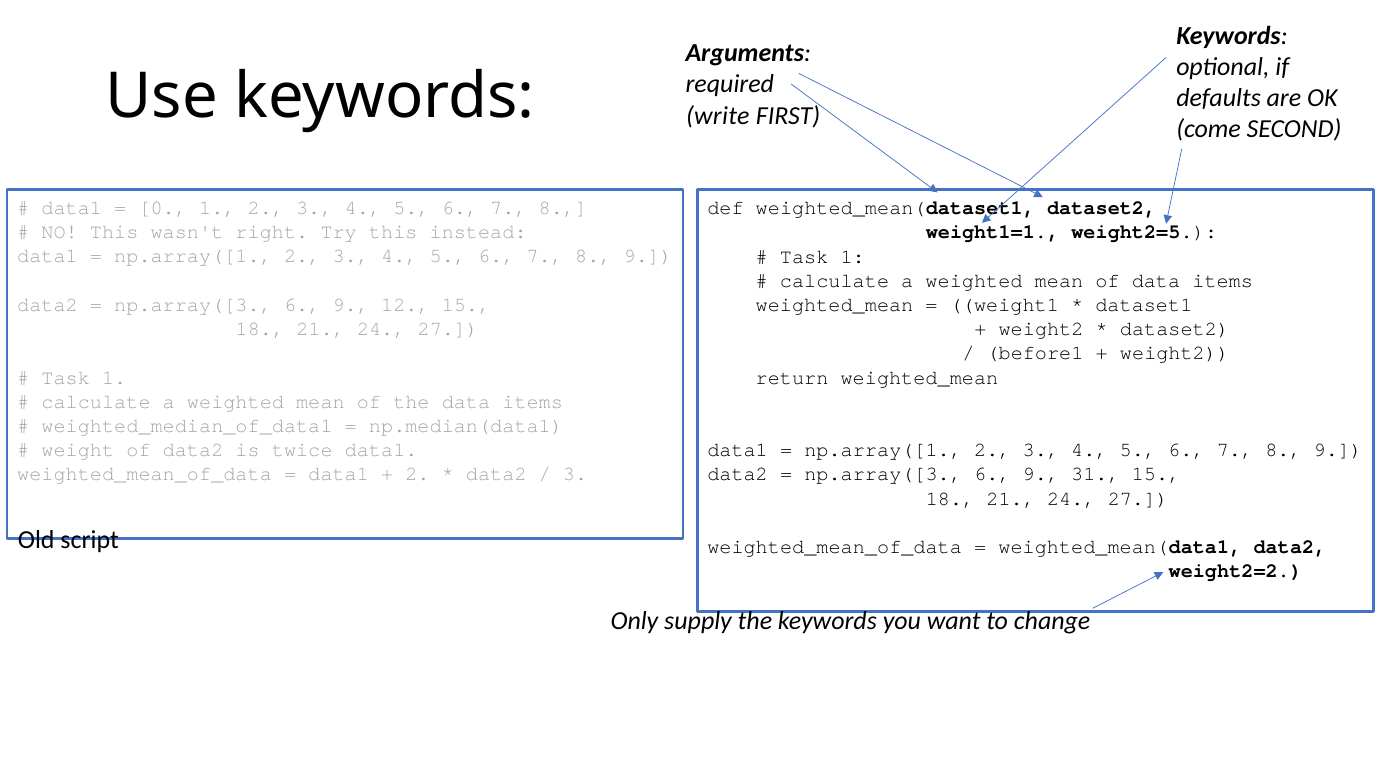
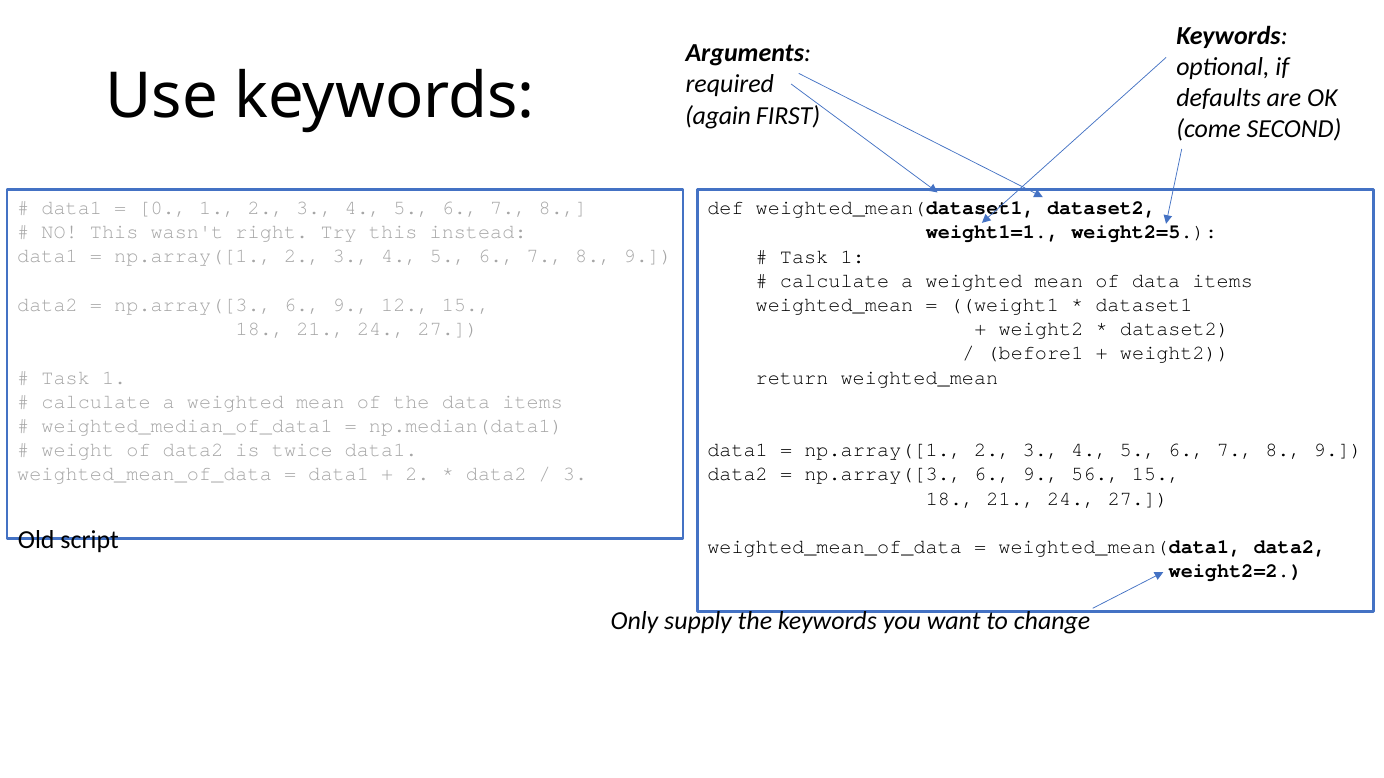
write: write -> again
31: 31 -> 56
